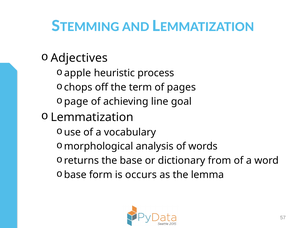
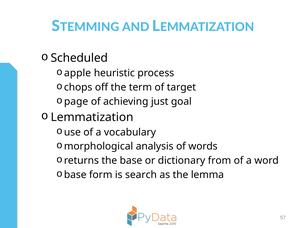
Adjectives: Adjectives -> Scheduled
pages: pages -> target
line: line -> just
occurs: occurs -> search
